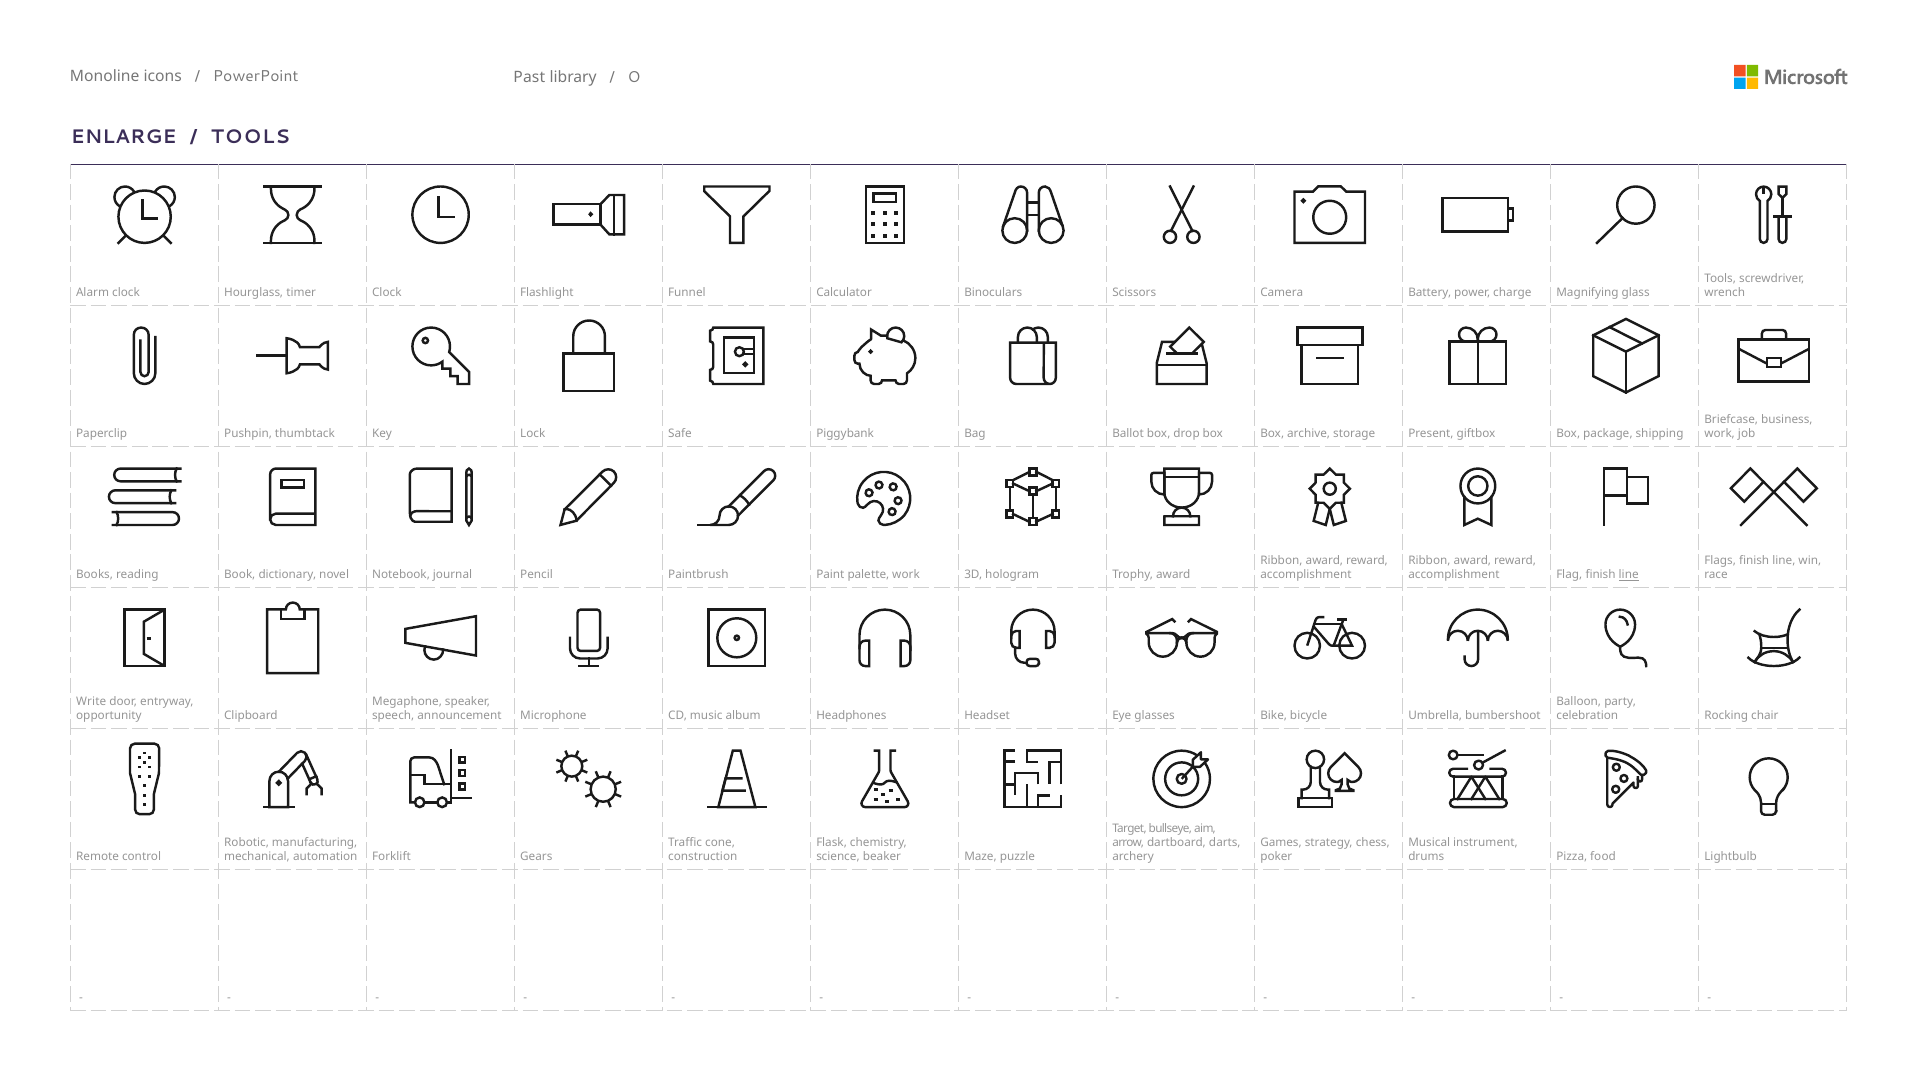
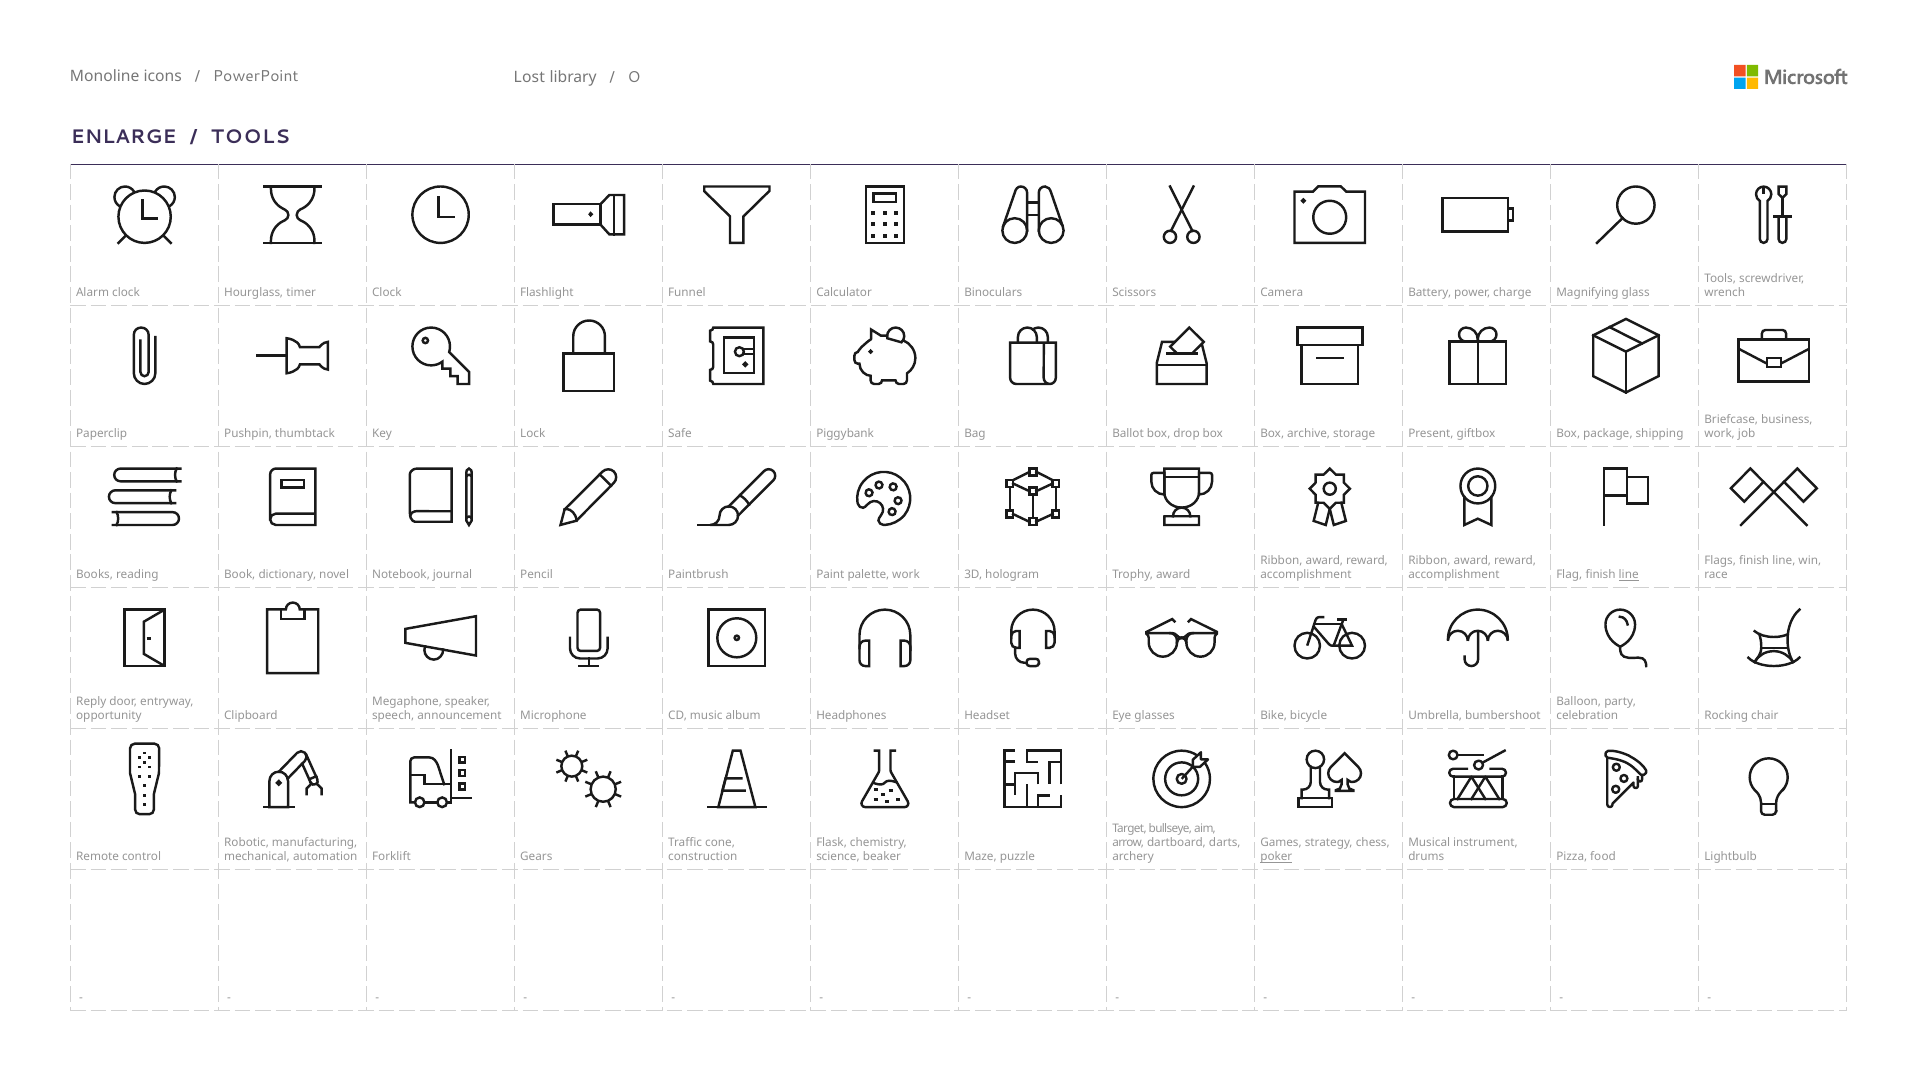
Past: Past -> Lost
Write: Write -> Reply
poker underline: none -> present
